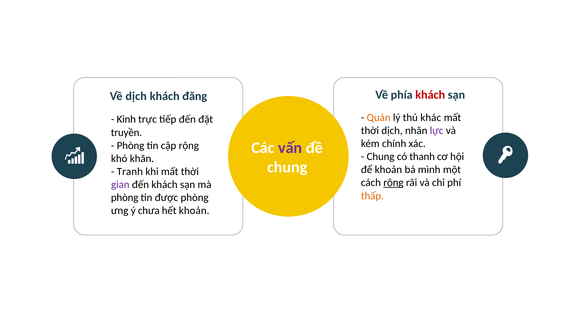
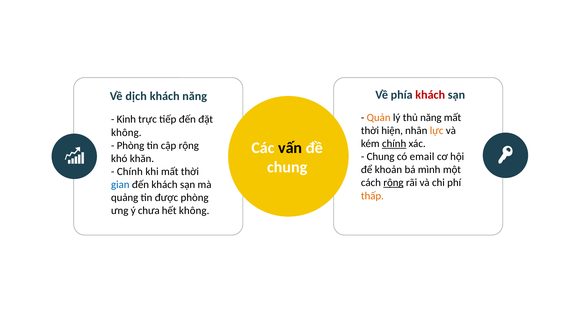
khách đăng: đăng -> năng
thủ khác: khác -> năng
thời dịch: dịch -> hiện
lực colour: purple -> orange
truyền at (126, 132): truyền -> không
chính at (394, 143) underline: none -> present
vấn colour: purple -> black
thanh: thanh -> email
Tranh at (130, 171): Tranh -> Chính
gian colour: purple -> blue
phòng at (125, 197): phòng -> quảng
hết khoản: khoản -> không
